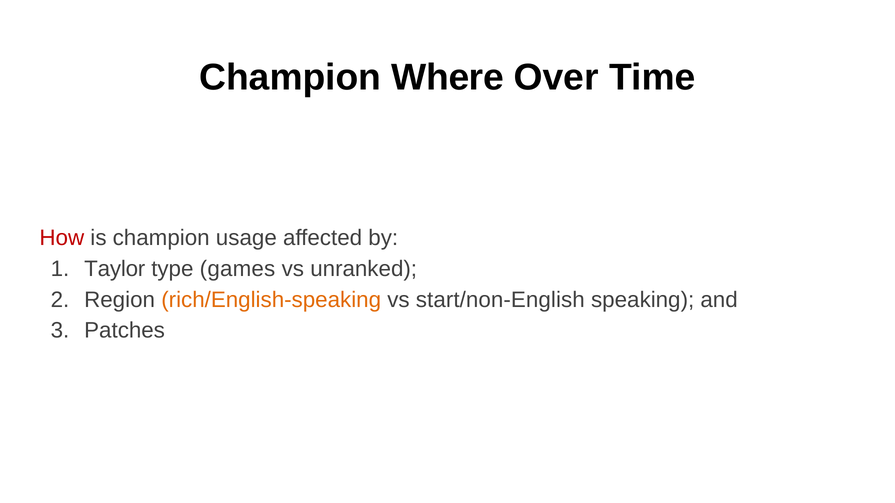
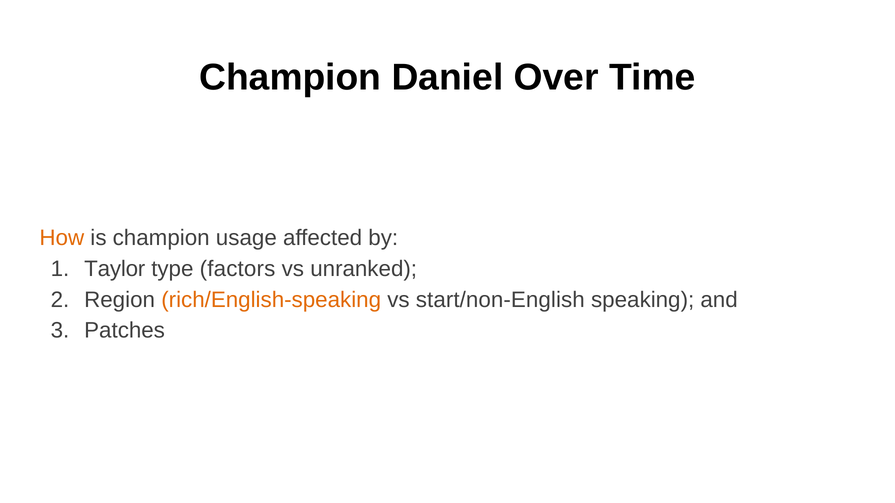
Where: Where -> Daniel
How colour: red -> orange
games: games -> factors
